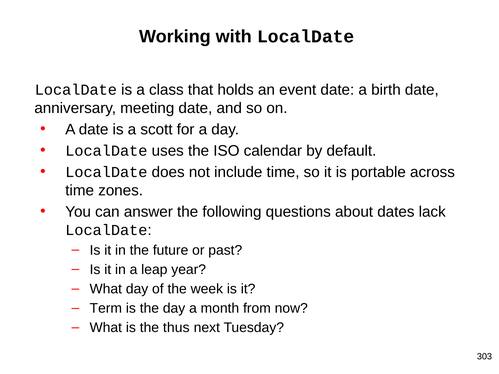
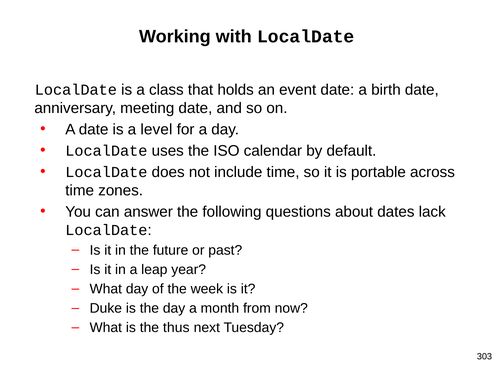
scott: scott -> level
Term: Term -> Duke
